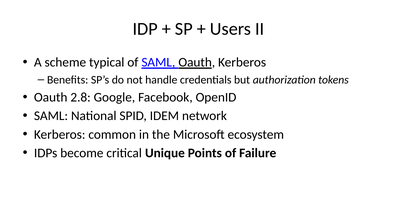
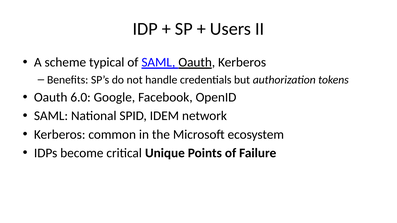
2.8: 2.8 -> 6.0
